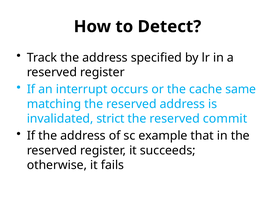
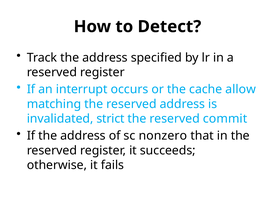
same: same -> allow
example: example -> nonzero
